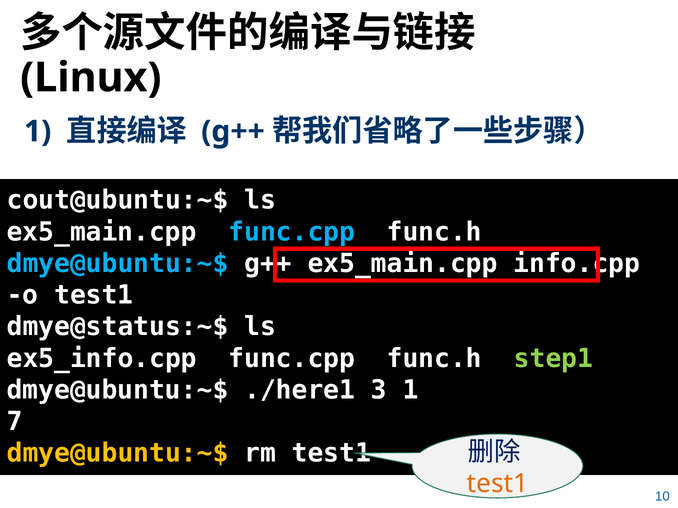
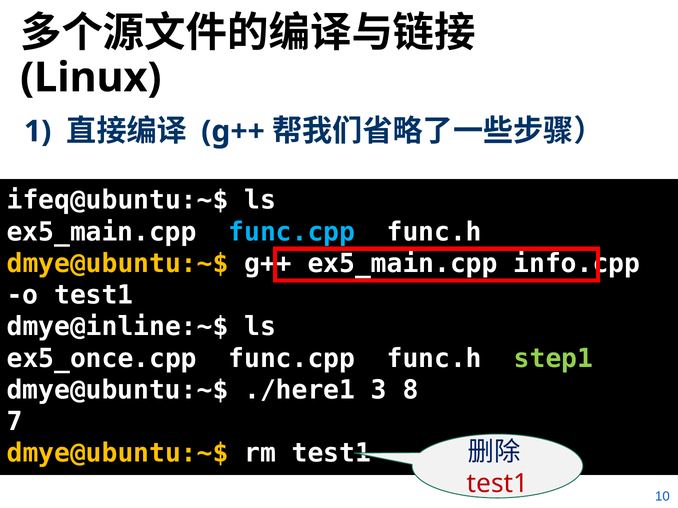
cout@ubuntu:~$: cout@ubuntu:~$ -> ifeq@ubuntu:~$
dmye@ubuntu:~$ at (118, 264) colour: light blue -> yellow
dmye@status:~$: dmye@status:~$ -> dmye@inline:~$
ex5_info.cpp: ex5_info.cpp -> ex5_once.cpp
3 1: 1 -> 8
test1 at (497, 484) colour: orange -> red
